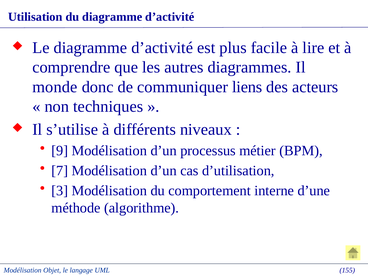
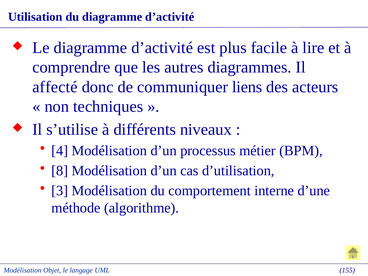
monde: monde -> affecté
9: 9 -> 4
7: 7 -> 8
